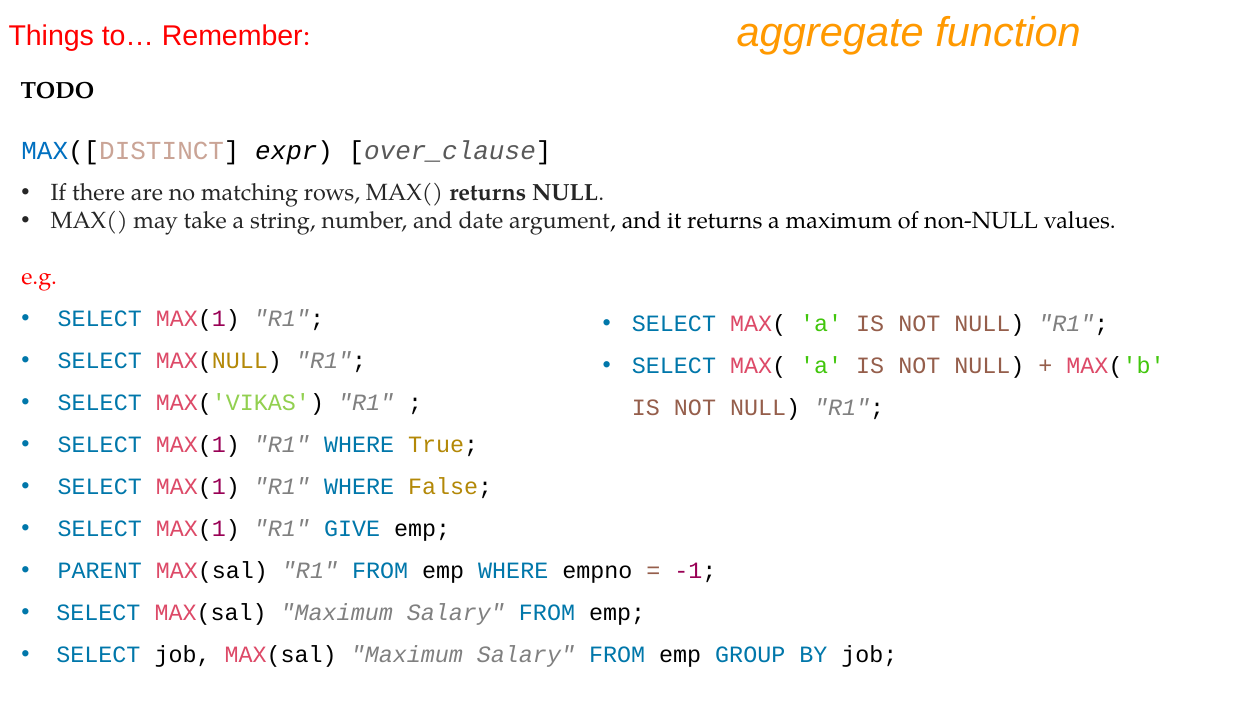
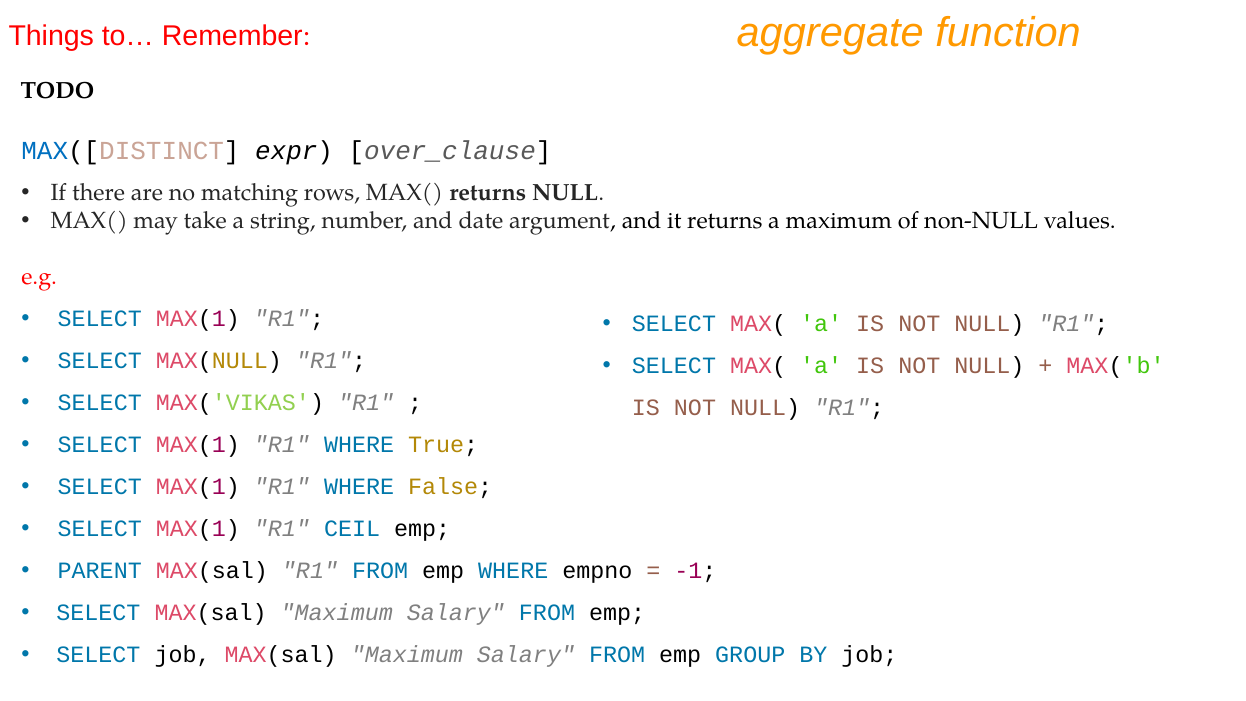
GIVE: GIVE -> CEIL
